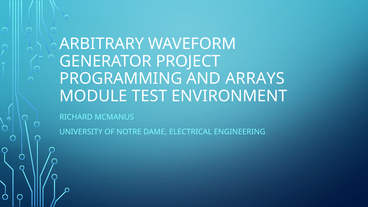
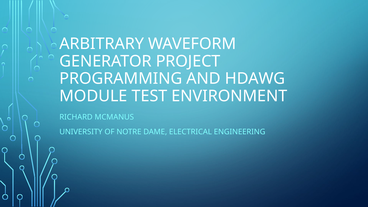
ARRAYS: ARRAYS -> HDAWG
